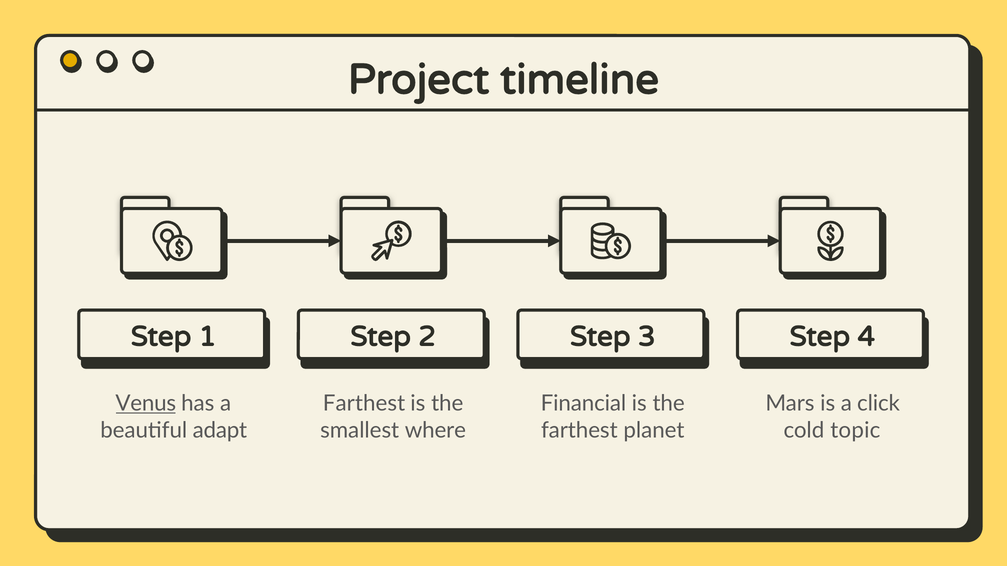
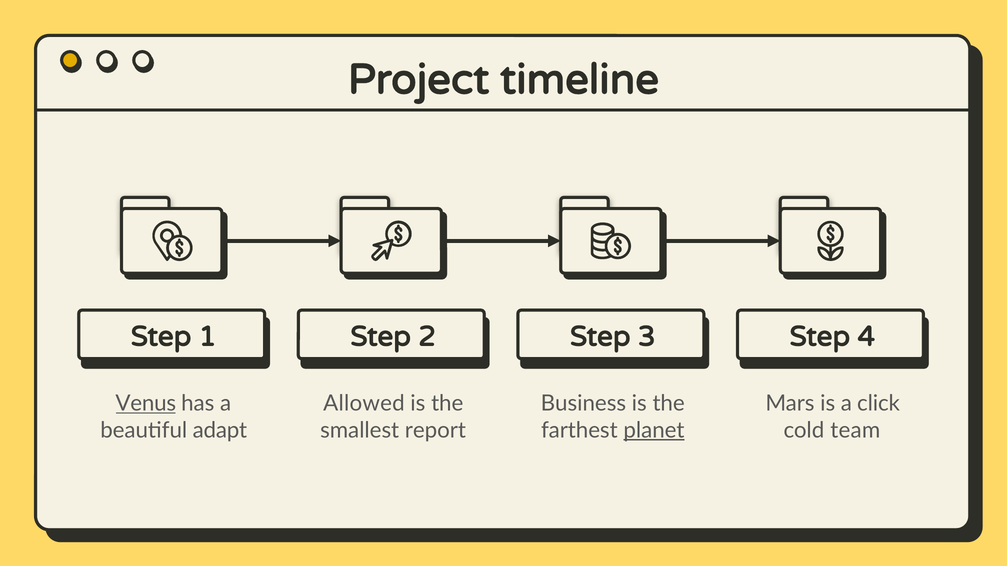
Farthest at (364, 404): Farthest -> Allowed
Financial: Financial -> Business
where: where -> report
planet underline: none -> present
topic: topic -> team
